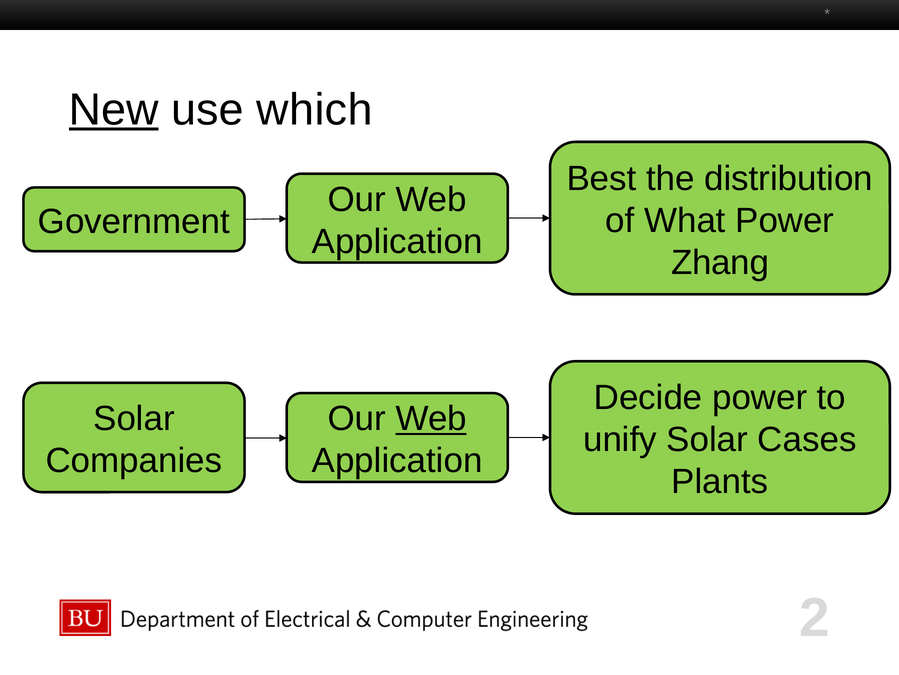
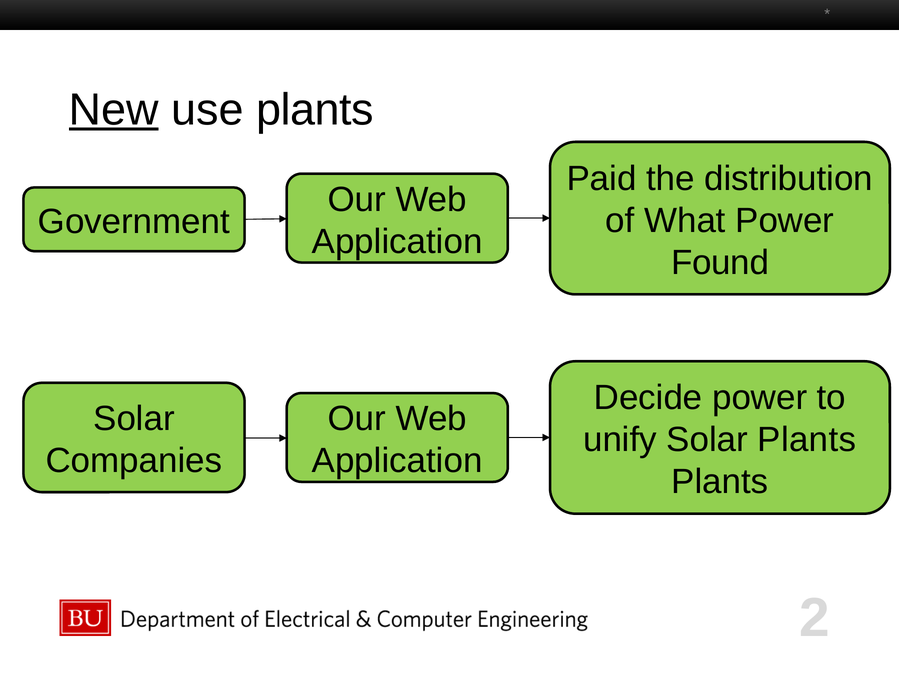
use which: which -> plants
Best: Best -> Paid
Zhang: Zhang -> Found
Web at (431, 418) underline: present -> none
Solar Cases: Cases -> Plants
